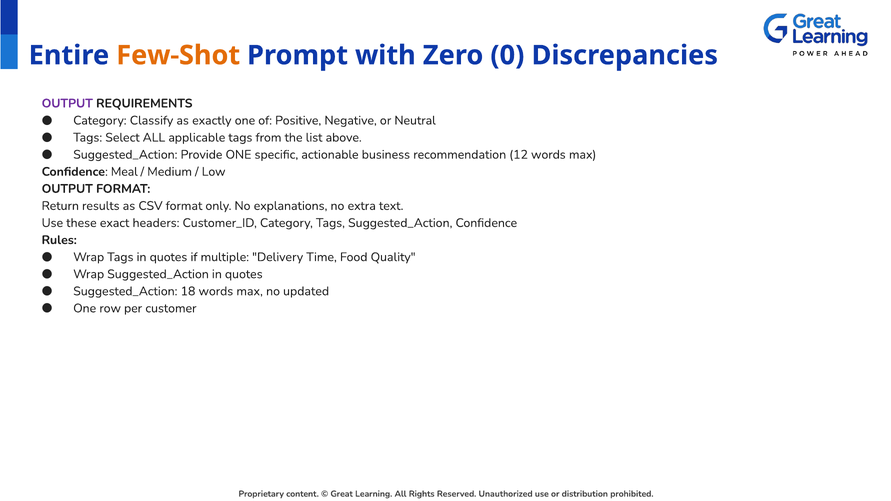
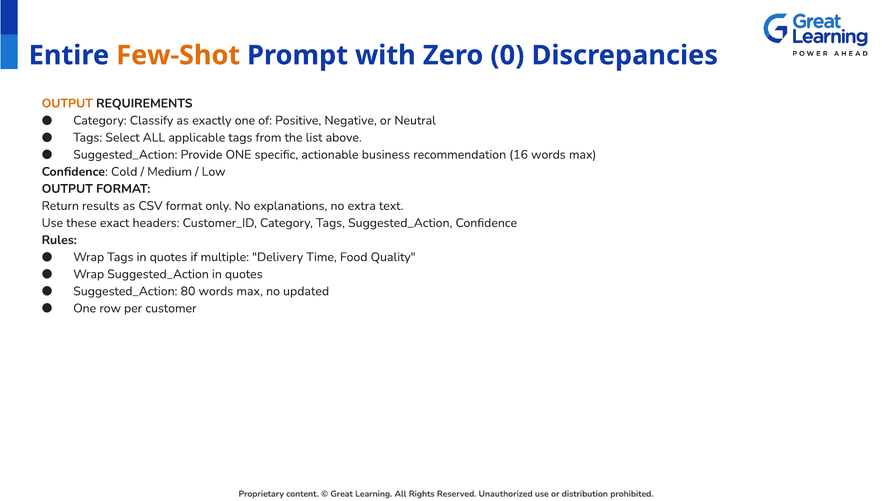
OUTPUT at (67, 103) colour: purple -> orange
12: 12 -> 16
Meal: Meal -> Cold
18: 18 -> 80
